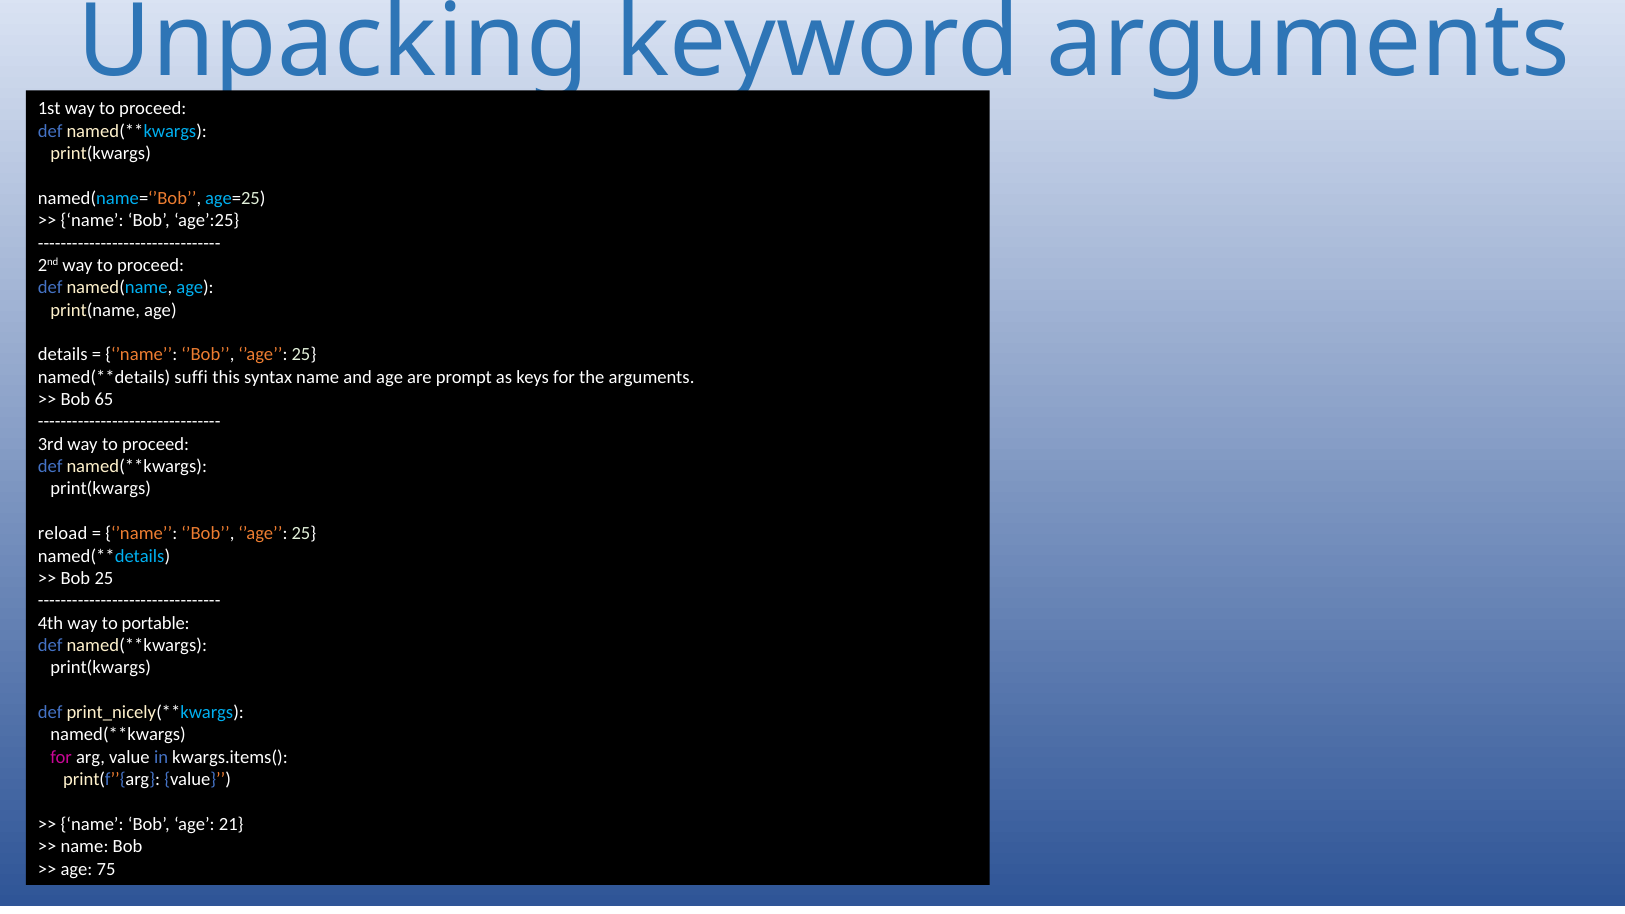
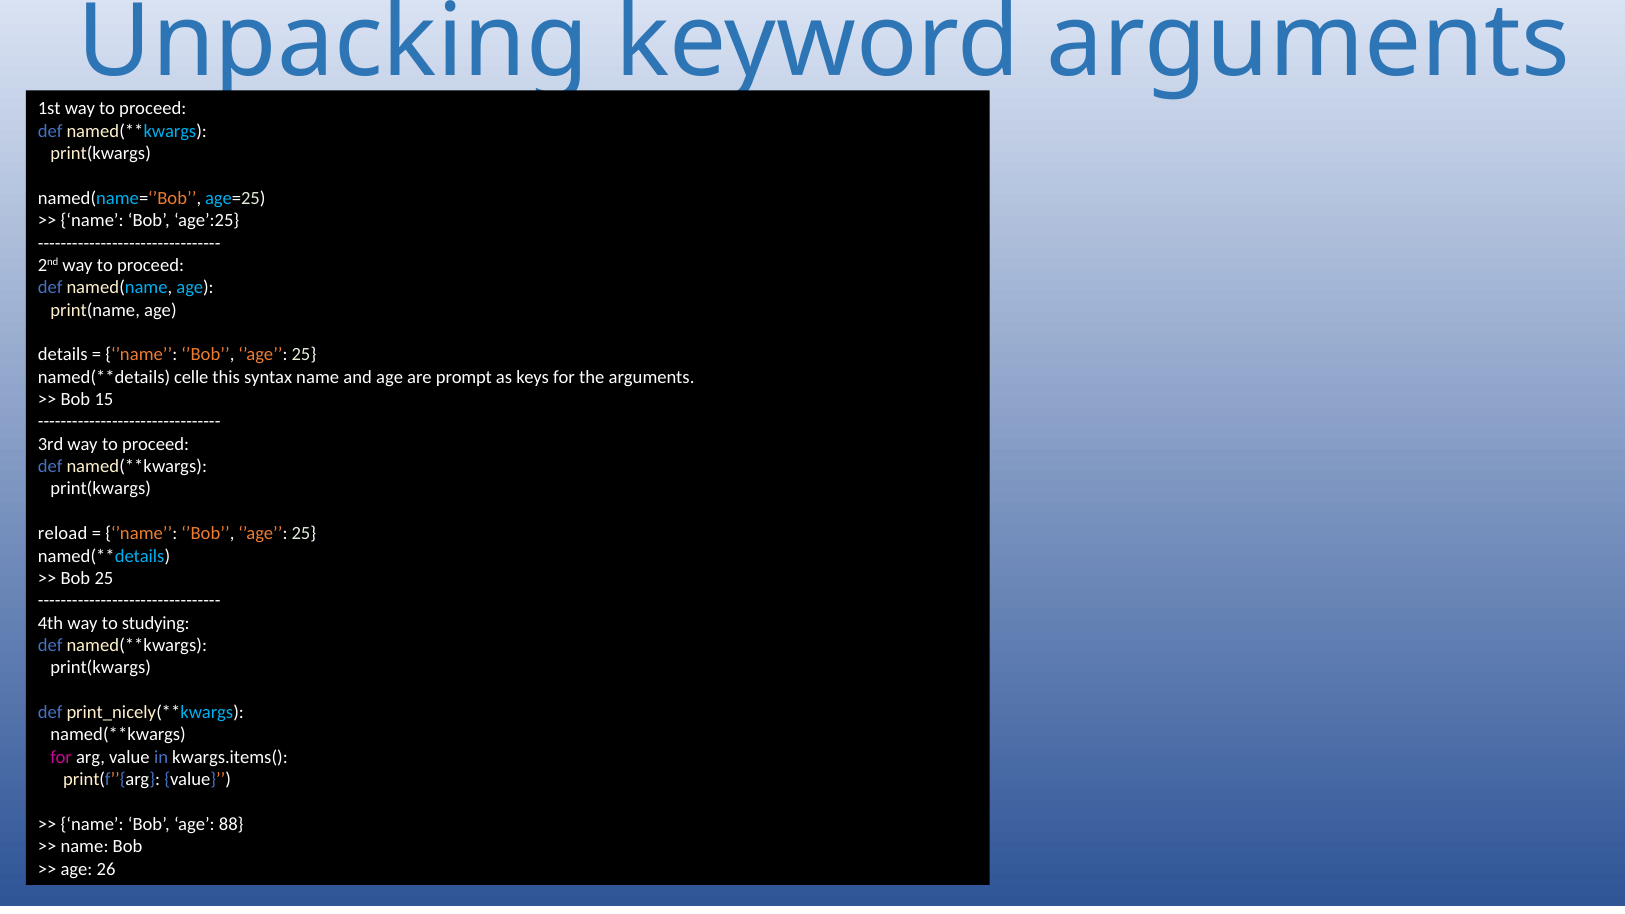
suffi: suffi -> celle
65: 65 -> 15
portable: portable -> studying
21: 21 -> 88
75: 75 -> 26
